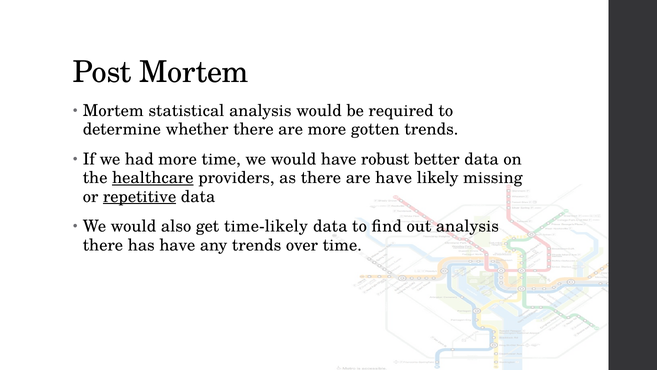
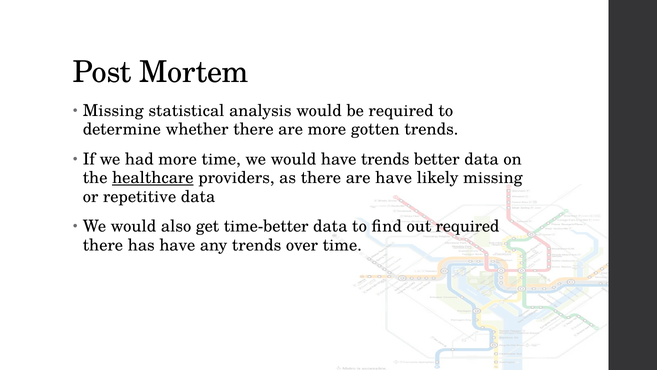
Mortem at (113, 111): Mortem -> Missing
have robust: robust -> trends
repetitive underline: present -> none
time-likely: time-likely -> time-better
out analysis: analysis -> required
